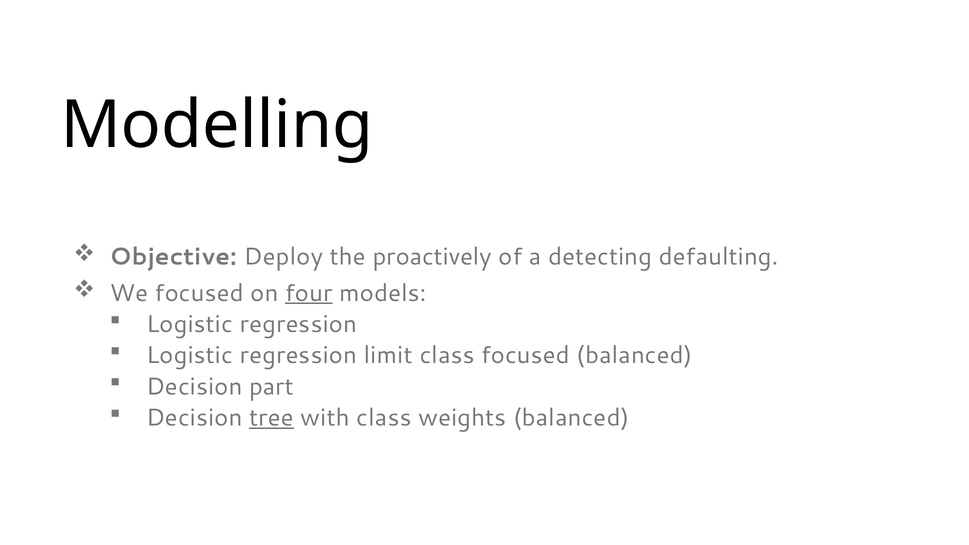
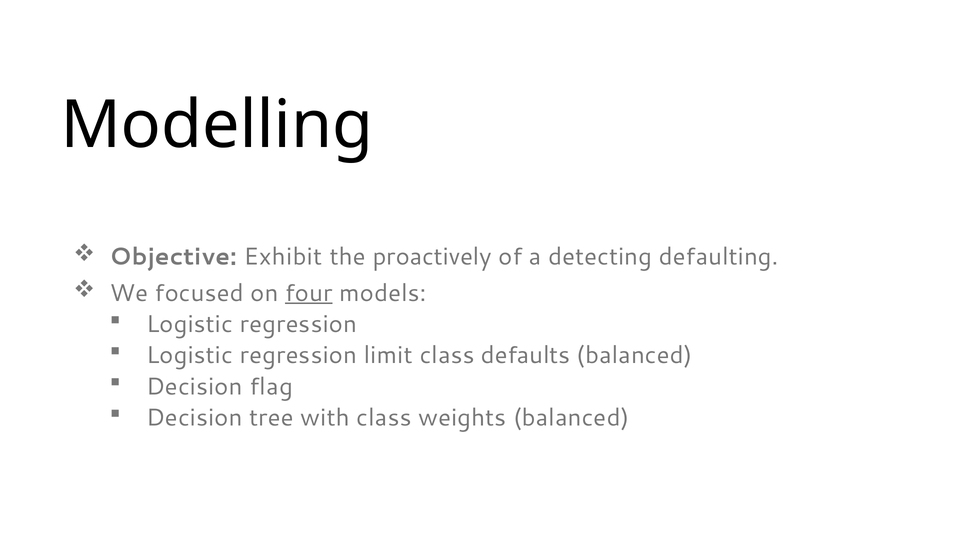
Deploy: Deploy -> Exhibit
class focused: focused -> defaults
part: part -> flag
tree underline: present -> none
